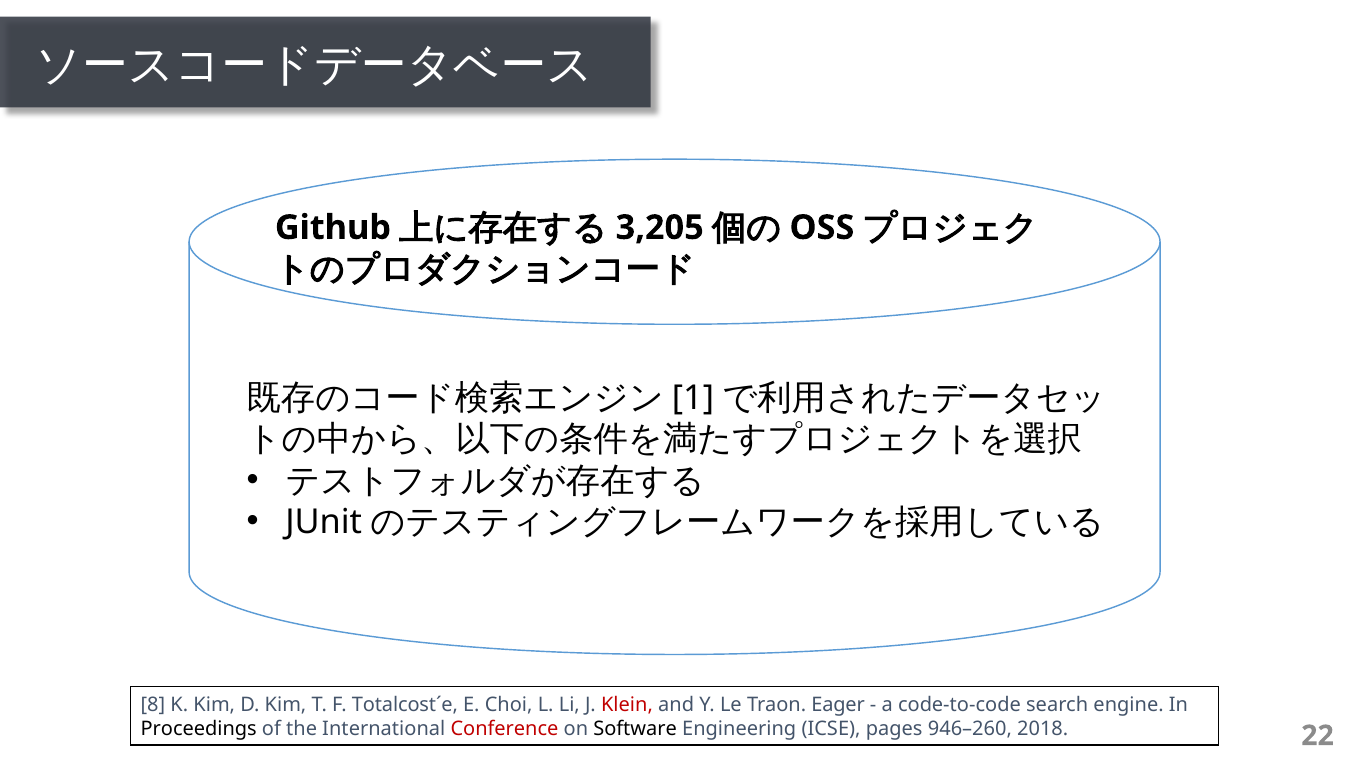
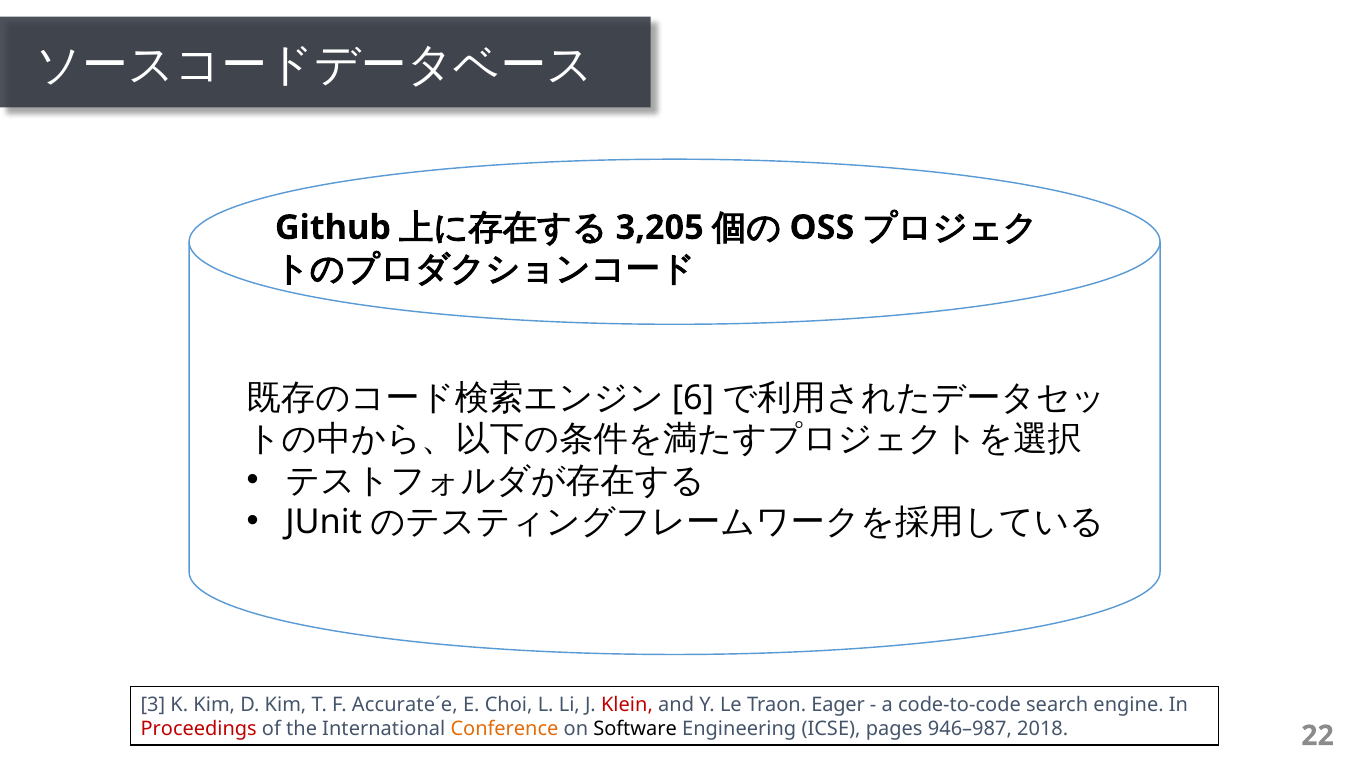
1: 1 -> 6
8: 8 -> 3
Totalcost´e: Totalcost´e -> Accurate´e
Proceedings colour: black -> red
Conference colour: red -> orange
946–260: 946–260 -> 946–987
